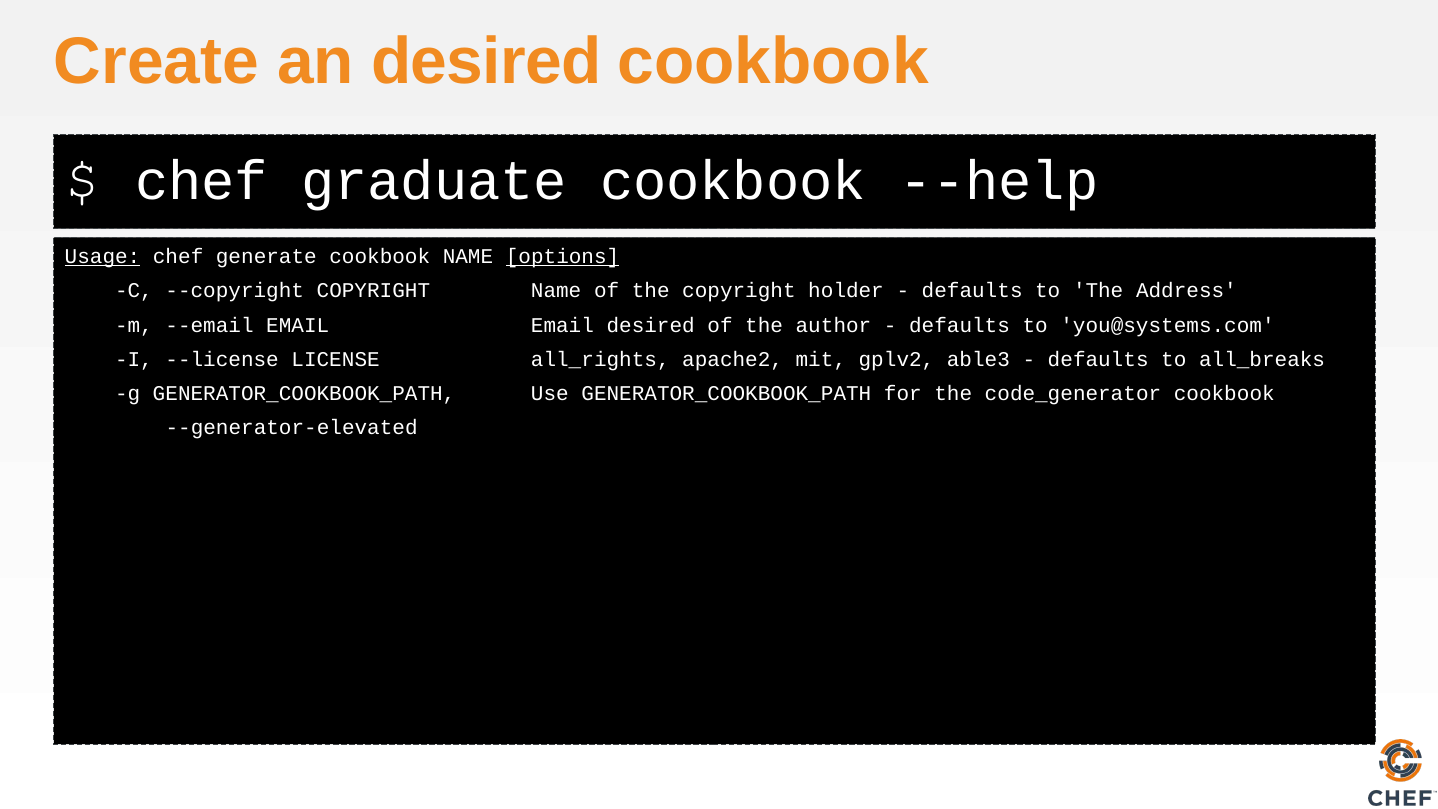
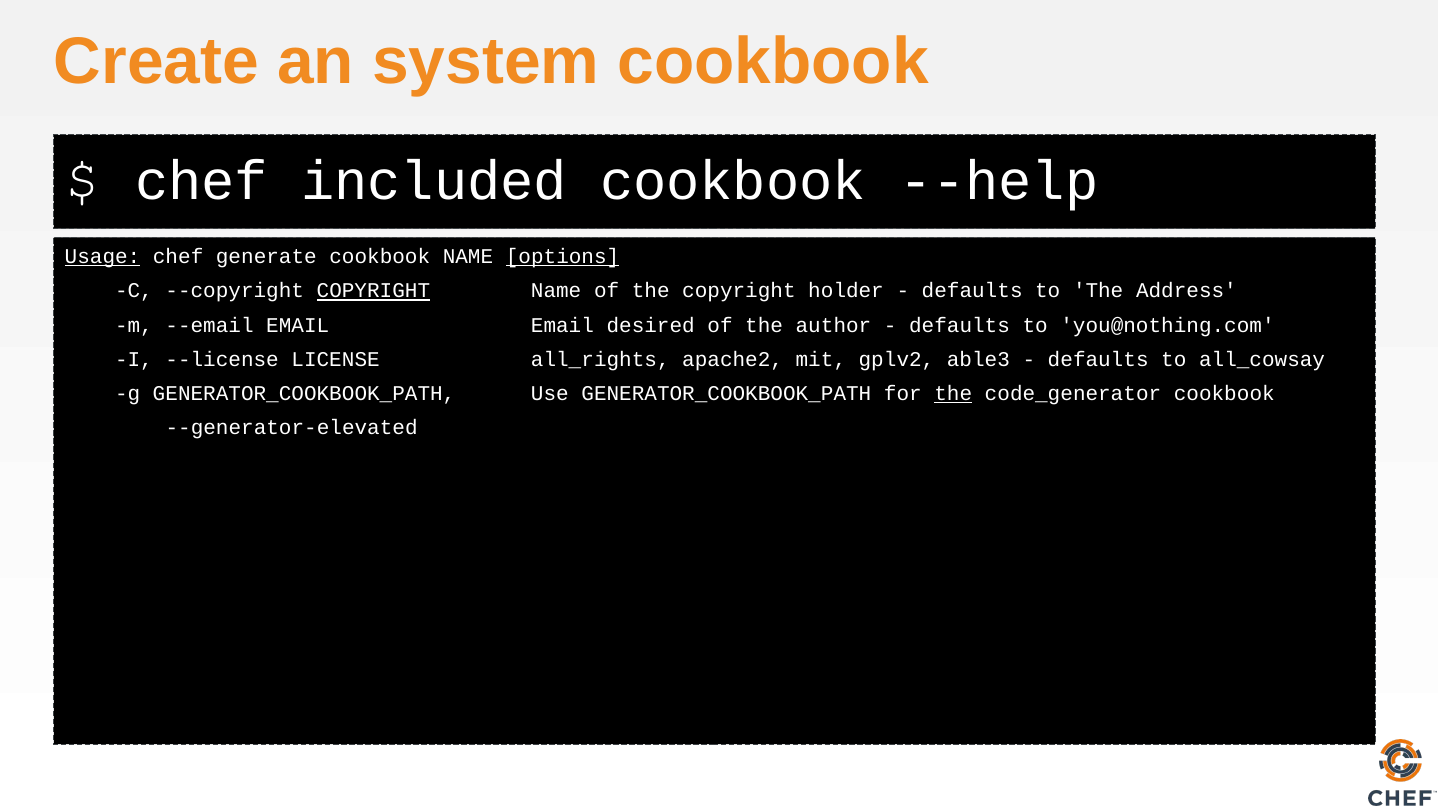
an desired: desired -> system
graduate: graduate -> included
COPYRIGHT at (373, 291) underline: none -> present
you@systems.com: you@systems.com -> you@nothing.com
all_breaks: all_breaks -> all_cowsay
the at (953, 394) underline: none -> present
